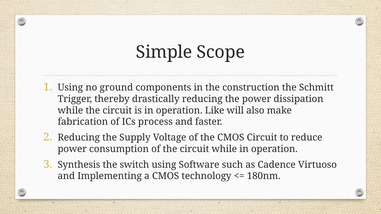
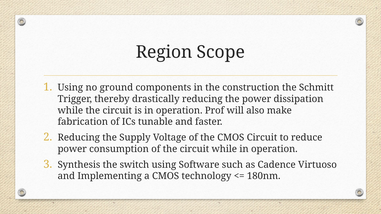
Simple: Simple -> Region
Like: Like -> Prof
process: process -> tunable
